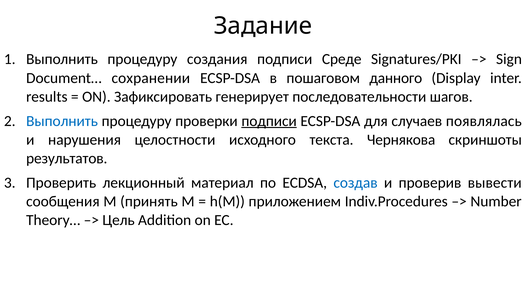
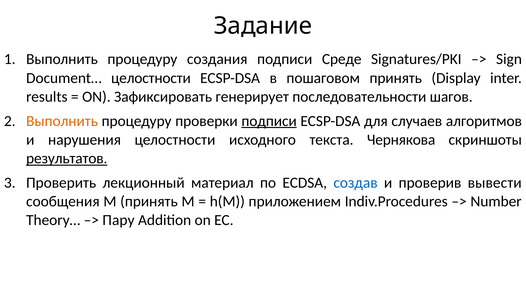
Document… сохранении: сохранении -> целостности
пошаговом данного: данного -> принять
Выполнить at (62, 121) colour: blue -> orange
появлялась: появлялась -> алгоритмов
результатов underline: none -> present
Цель: Цель -> Пару
